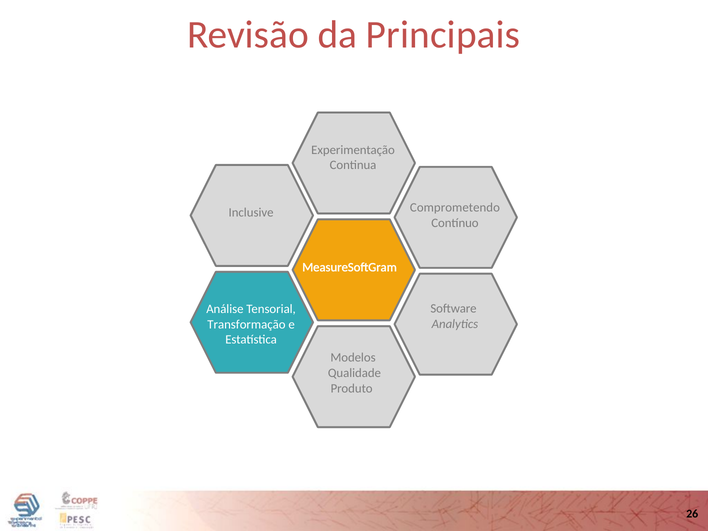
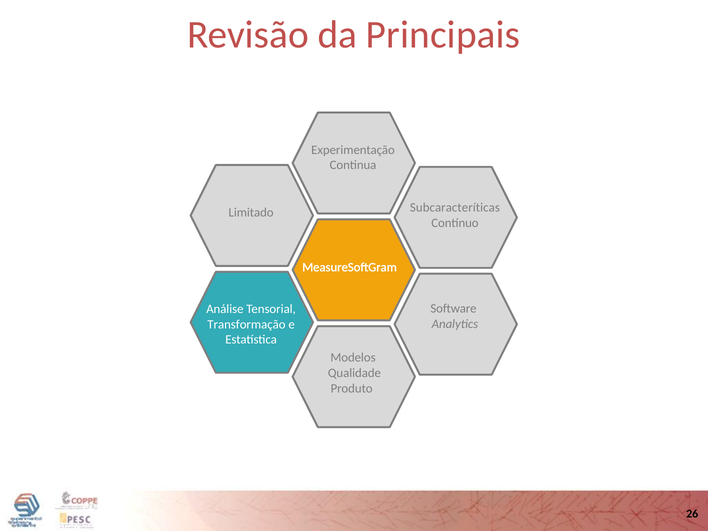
Comprometendo: Comprometendo -> Subcaracteríticas
Inclusive: Inclusive -> Limitado
